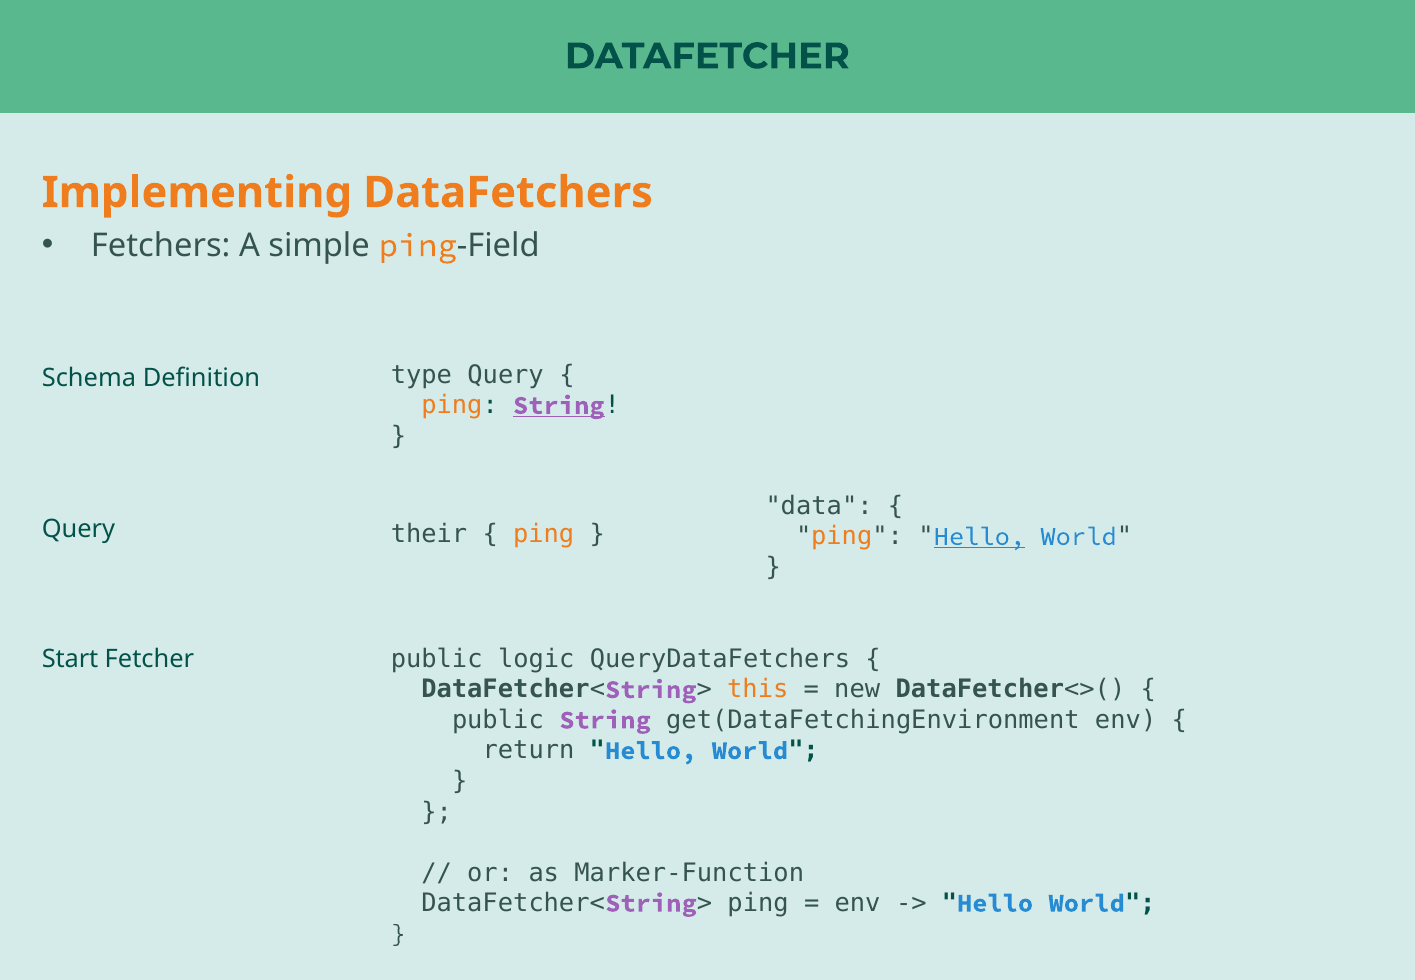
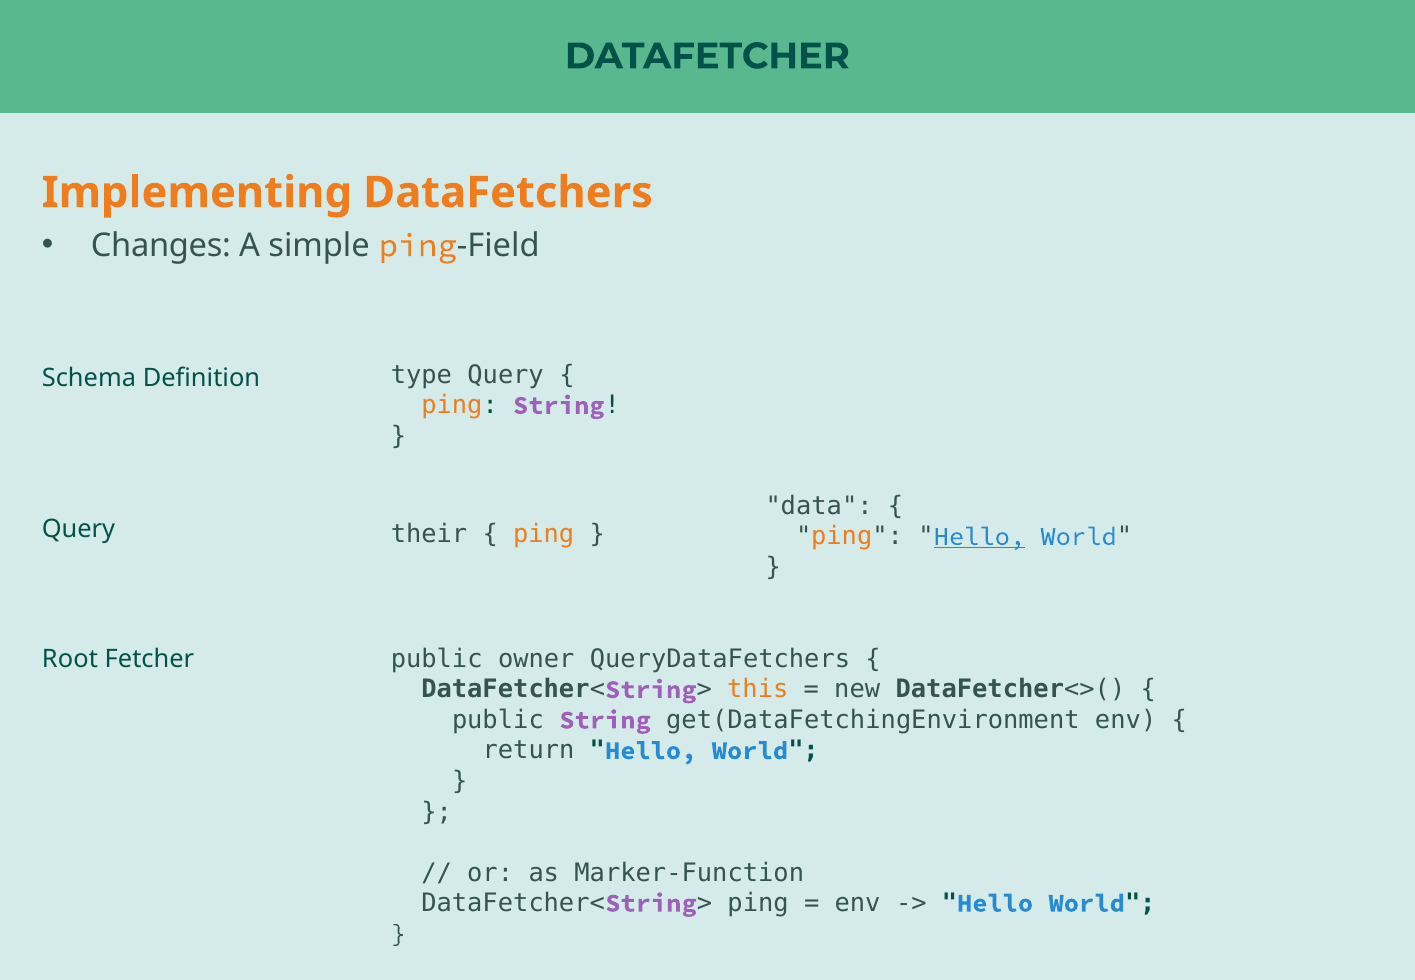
Fetchers: Fetchers -> Changes
String at (559, 405) underline: present -> none
logic: logic -> owner
Start: Start -> Root
